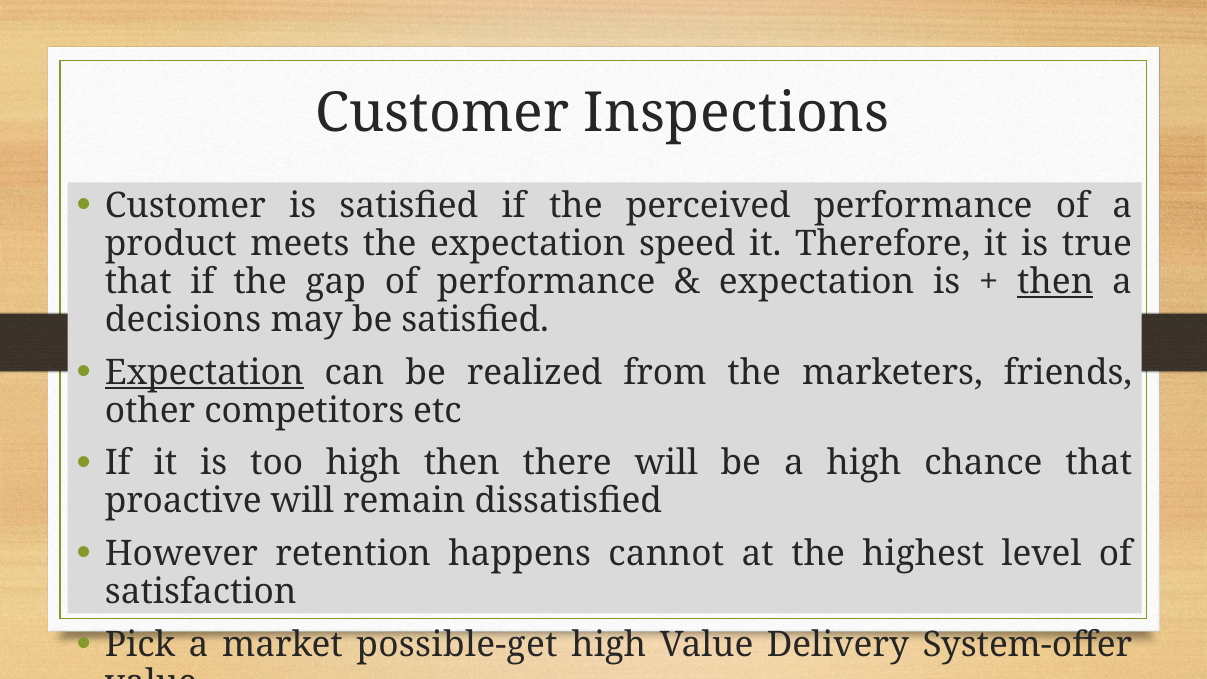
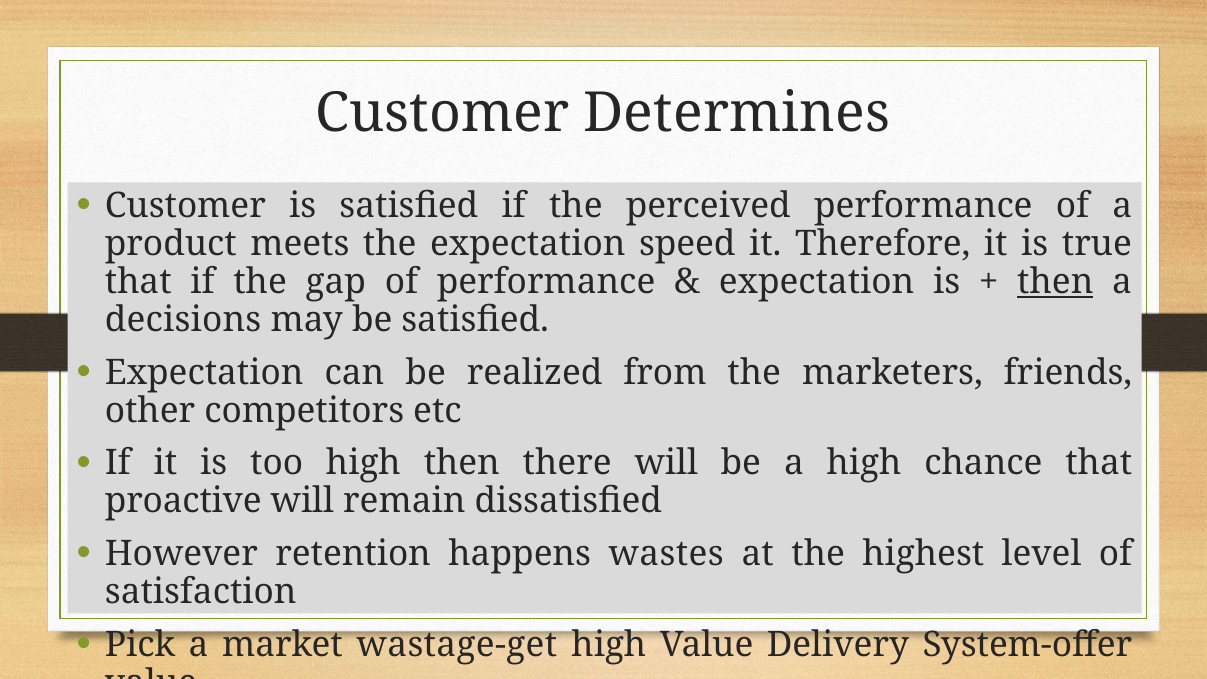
Inspections: Inspections -> Determines
Expectation at (204, 372) underline: present -> none
cannot: cannot -> wastes
possible-get: possible-get -> wastage-get
